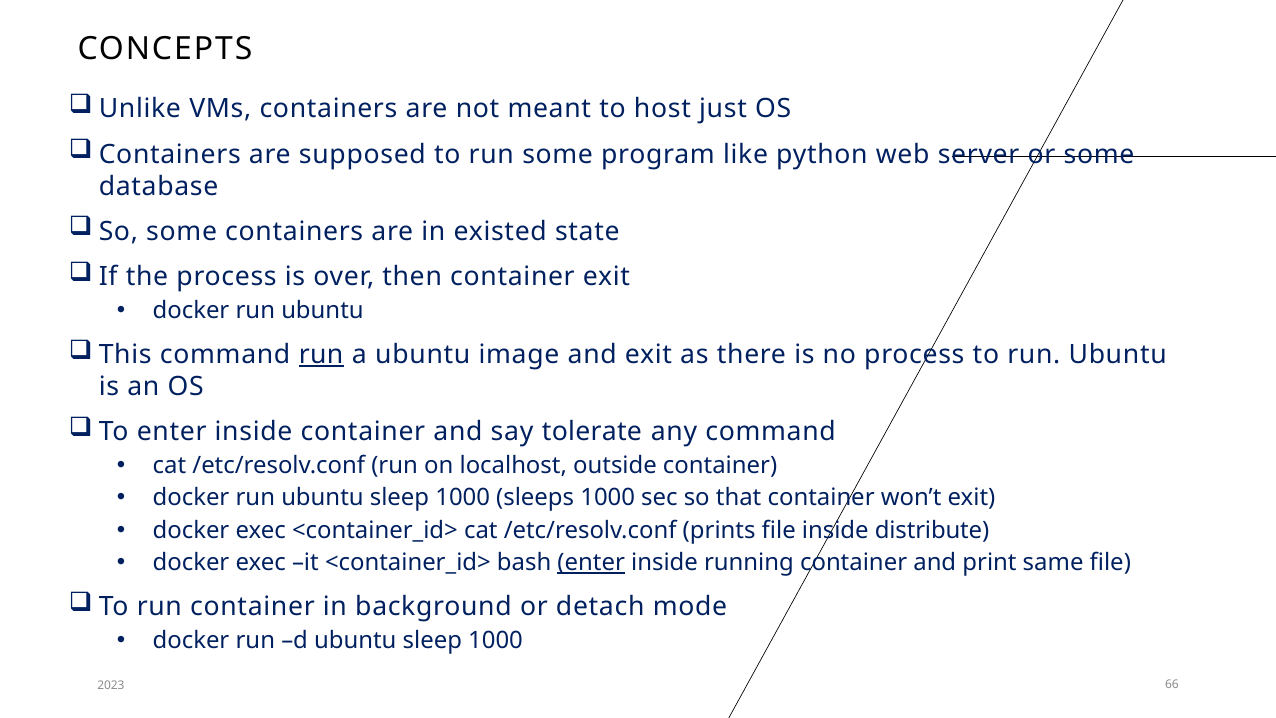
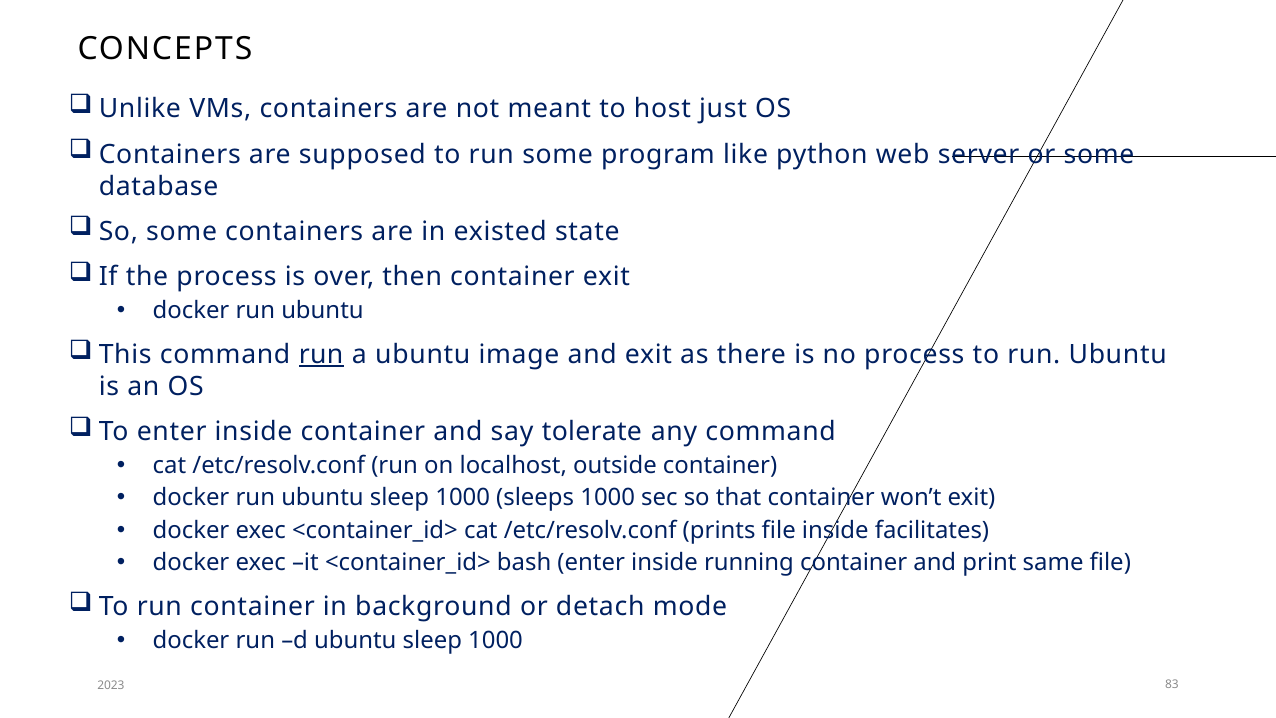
distribute: distribute -> facilitates
enter at (591, 563) underline: present -> none
66: 66 -> 83
